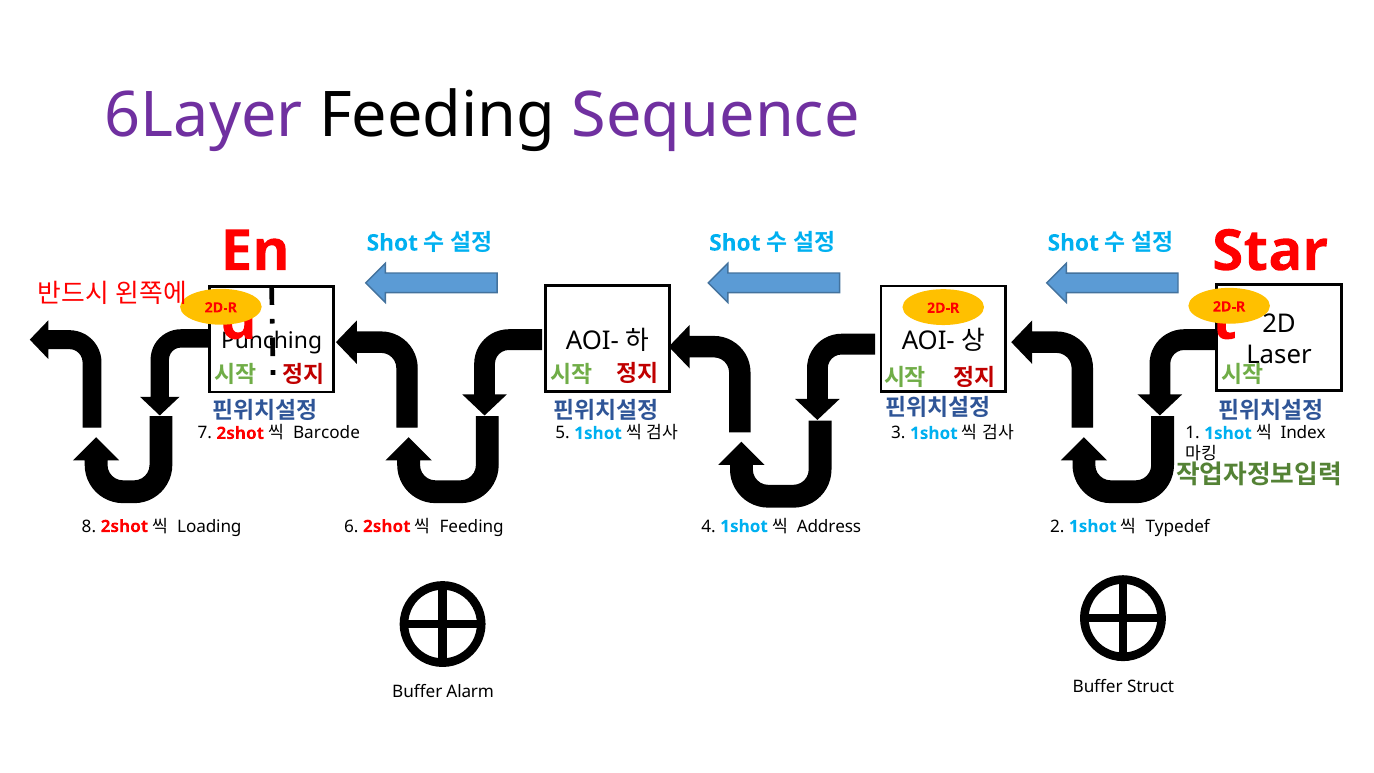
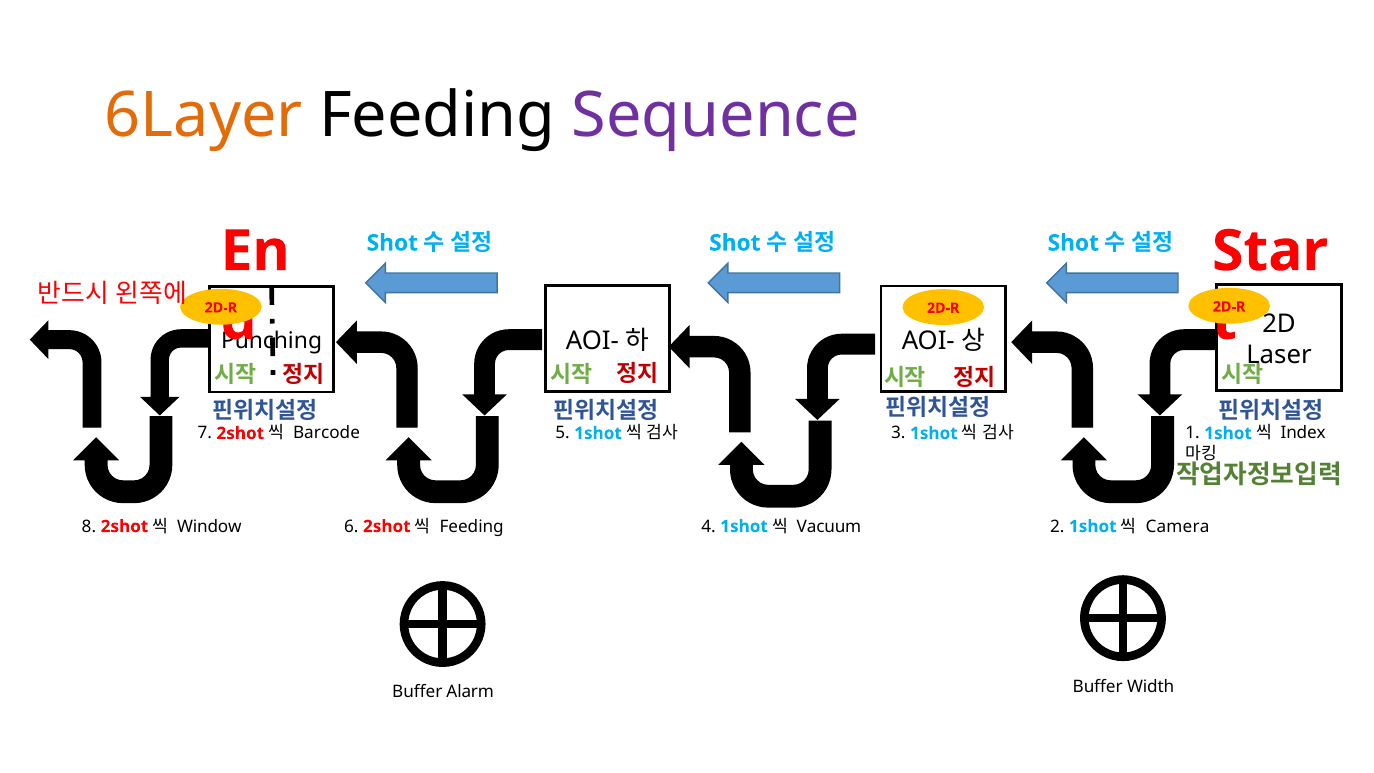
6Layer colour: purple -> orange
Loading: Loading -> Window
Address: Address -> Vacuum
Typedef: Typedef -> Camera
Struct: Struct -> Width
